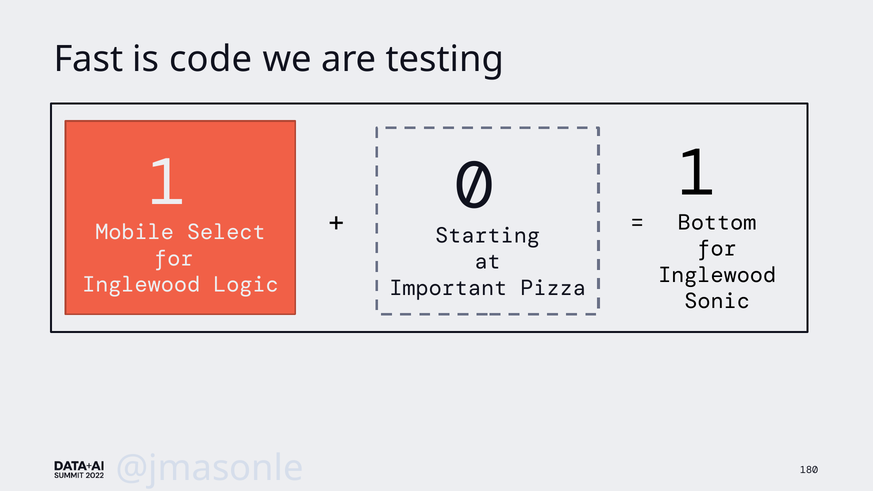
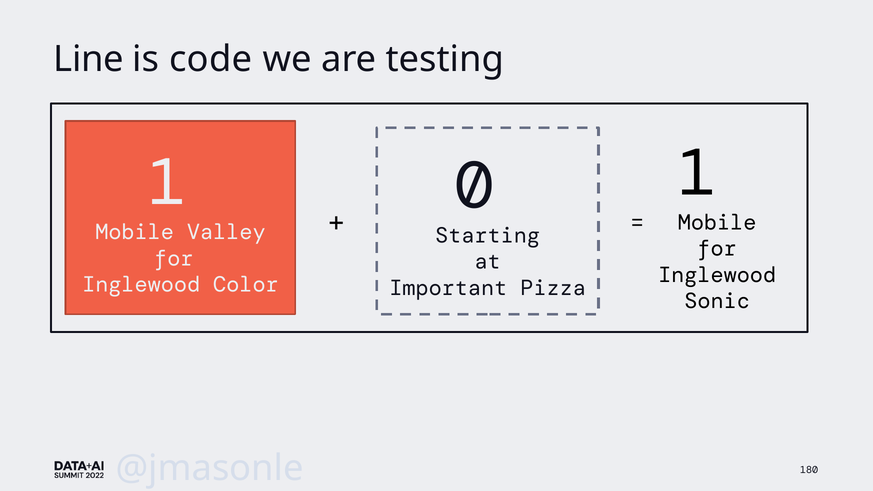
Fast: Fast -> Line
Bottom at (717, 223): Bottom -> Mobile
Select: Select -> Valley
Logic: Logic -> Color
